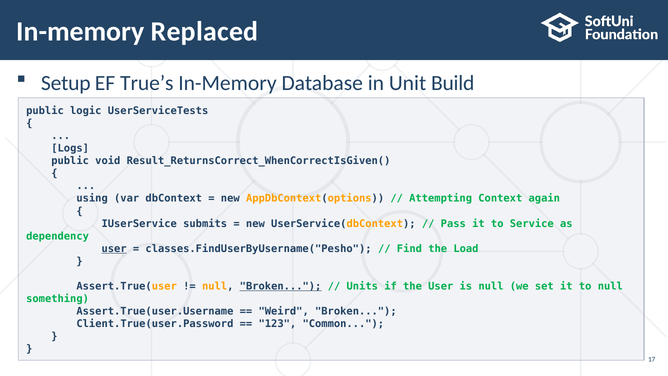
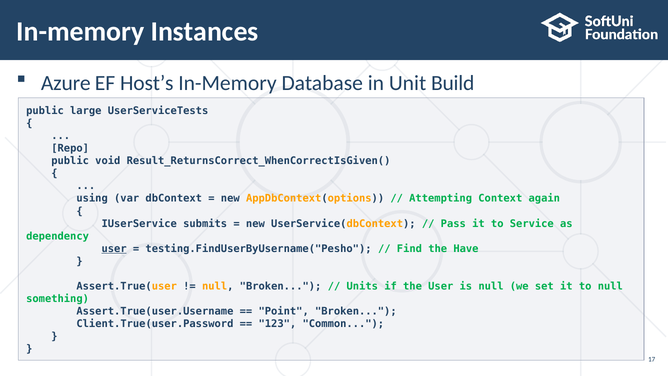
Replaced: Replaced -> Instances
Setup: Setup -> Azure
True’s: True’s -> Host’s
logic: logic -> large
Logs: Logs -> Repo
classes.FindUserByUsername("Pesho: classes.FindUserByUsername("Pesho -> testing.FindUserByUsername("Pesho
Load: Load -> Have
Broken at (281, 286) underline: present -> none
Weird: Weird -> Point
